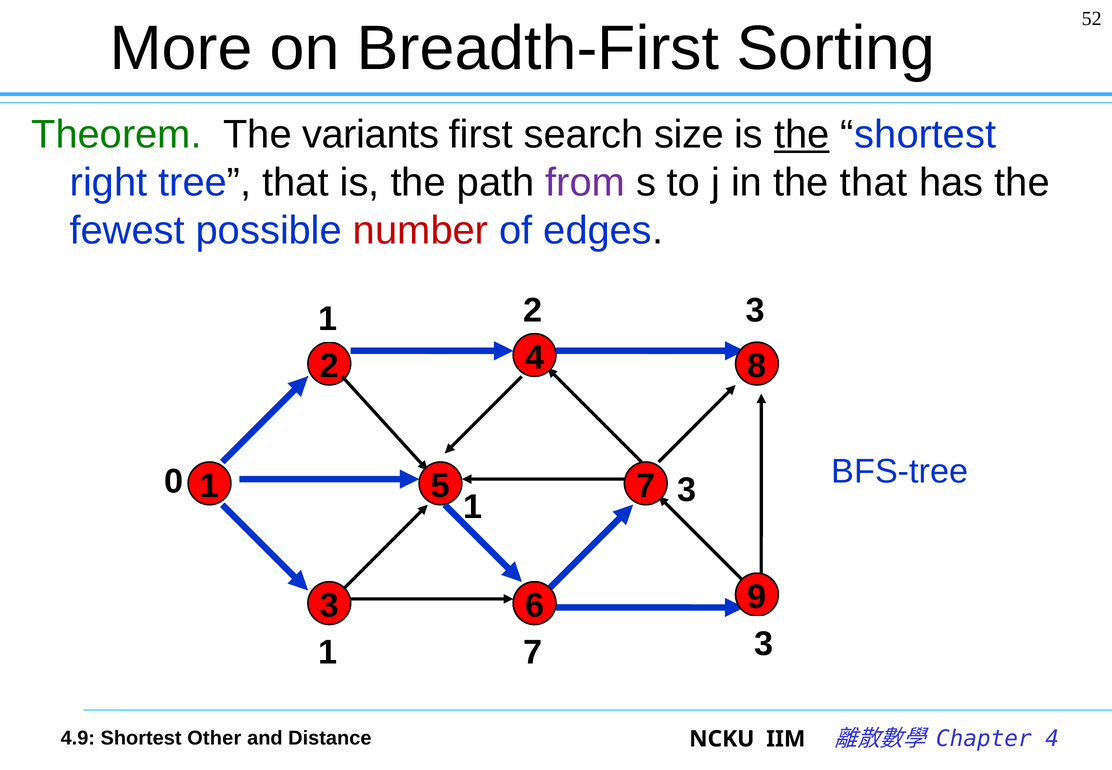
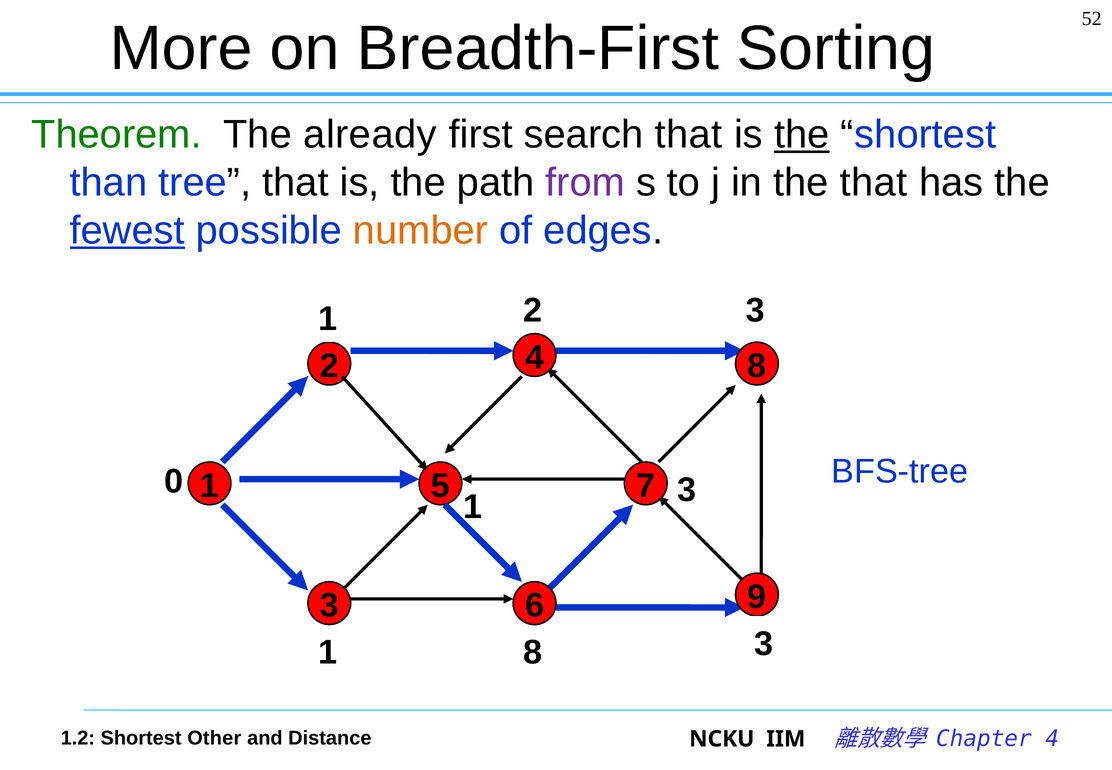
variants: variants -> already
search size: size -> that
right: right -> than
fewest underline: none -> present
number colour: red -> orange
1 7: 7 -> 8
4.9: 4.9 -> 1.2
